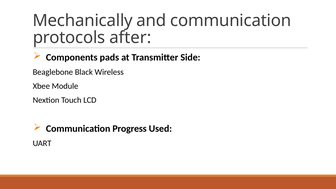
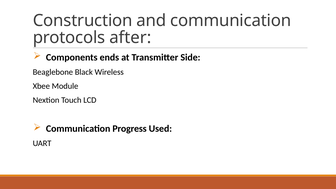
Mechanically: Mechanically -> Construction
pads: pads -> ends
